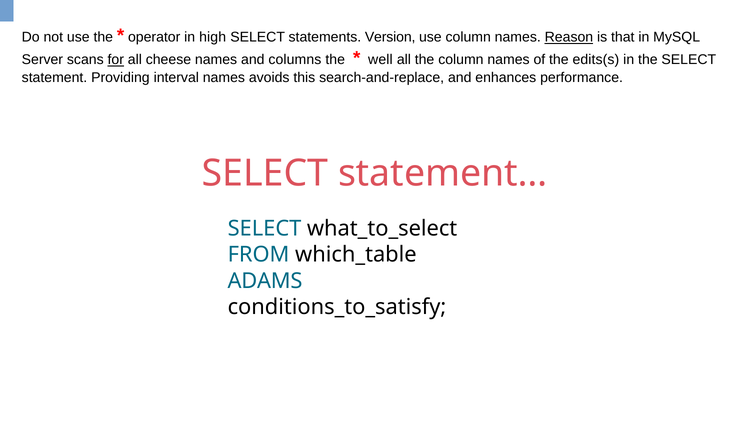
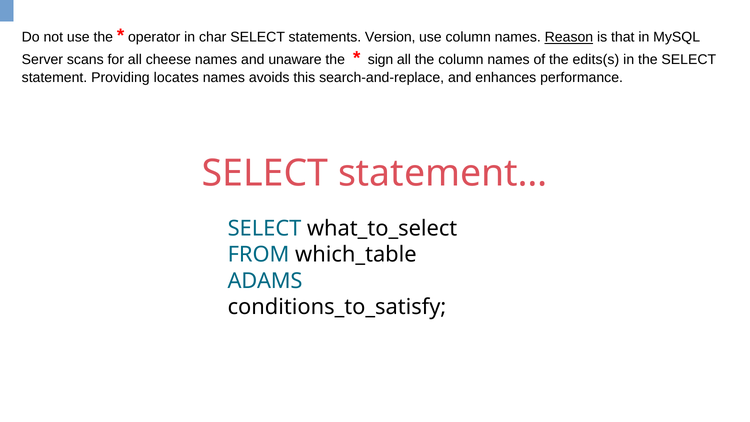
high: high -> char
for underline: present -> none
columns: columns -> unaware
well: well -> sign
interval: interval -> locates
